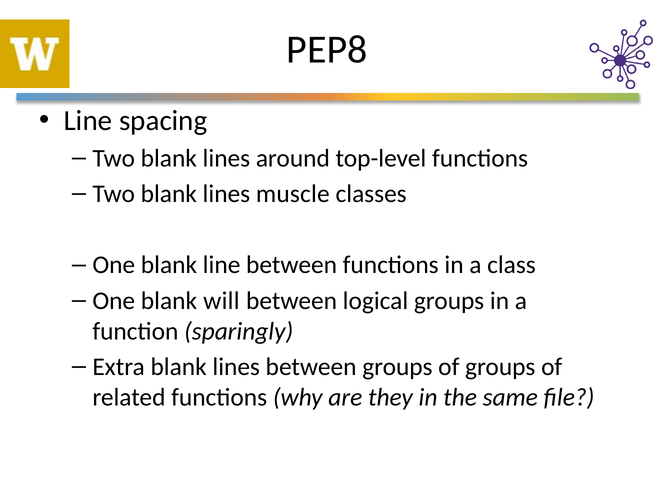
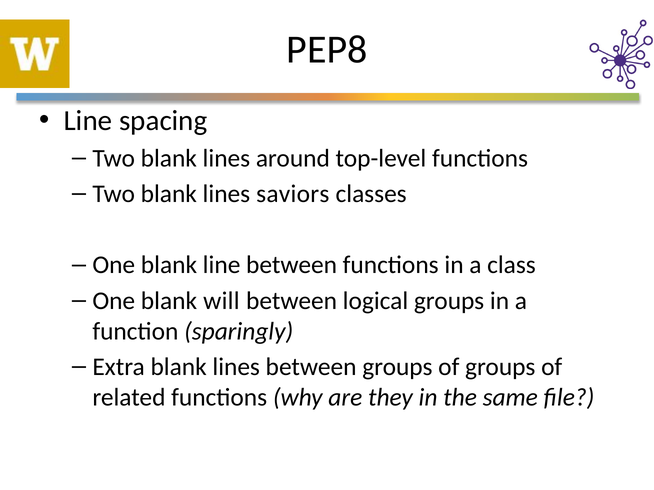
muscle: muscle -> saviors
